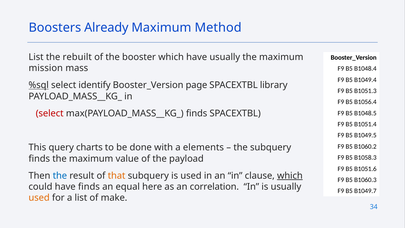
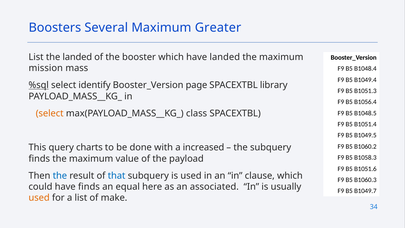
Already: Already -> Several
Method: Method -> Greater
the rebuilt: rebuilt -> landed
have usually: usually -> landed
select at (50, 113) colour: red -> orange
max(PAYLOAD_MASS__KG_ finds: finds -> class
elements: elements -> increased
that colour: orange -> blue
which at (290, 176) underline: present -> none
correlation: correlation -> associated
